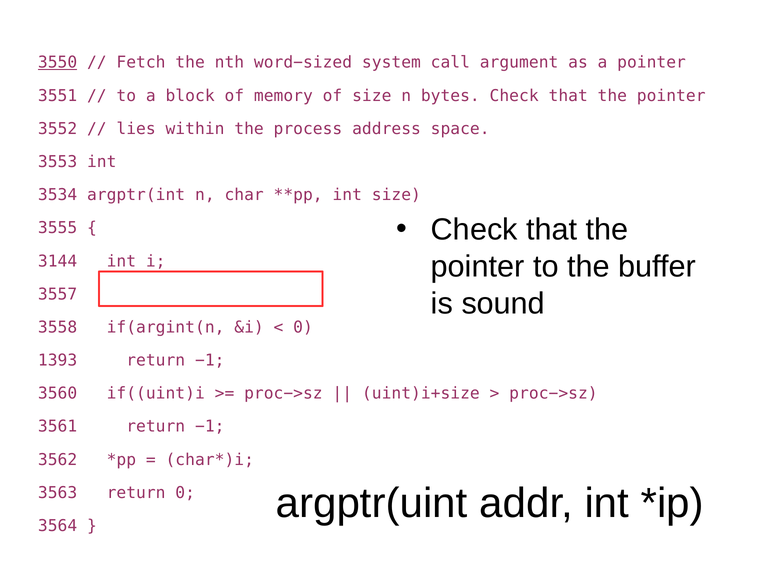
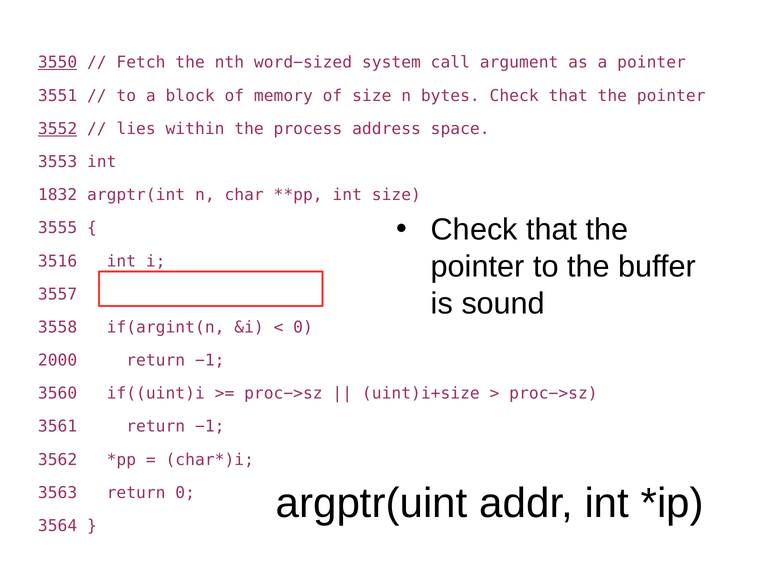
3552 underline: none -> present
3534: 3534 -> 1832
3144: 3144 -> 3516
1393: 1393 -> 2000
